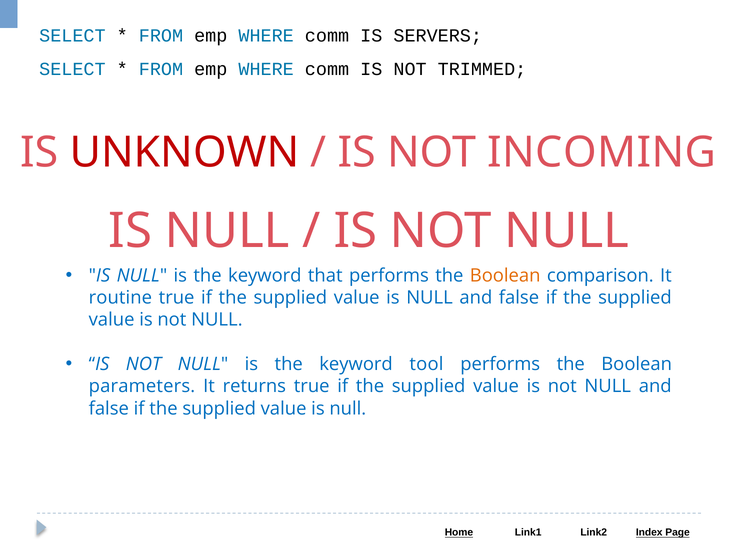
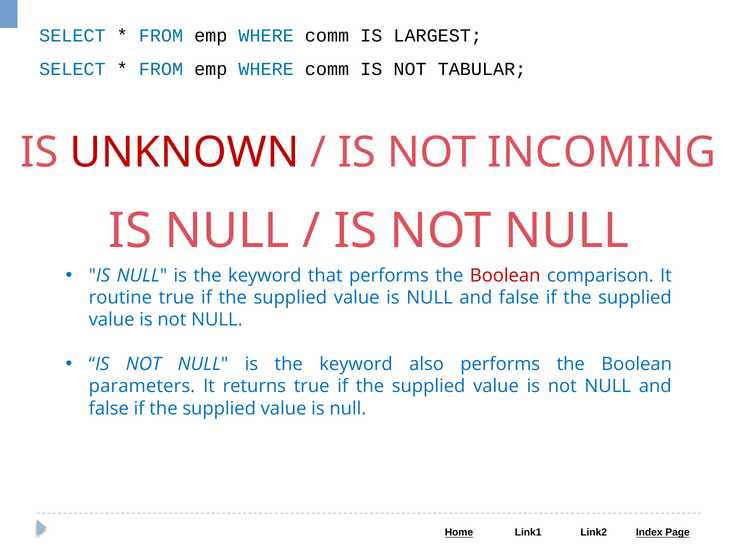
SERVERS: SERVERS -> LARGEST
TRIMMED: TRIMMED -> TABULAR
Boolean at (505, 275) colour: orange -> red
tool: tool -> also
